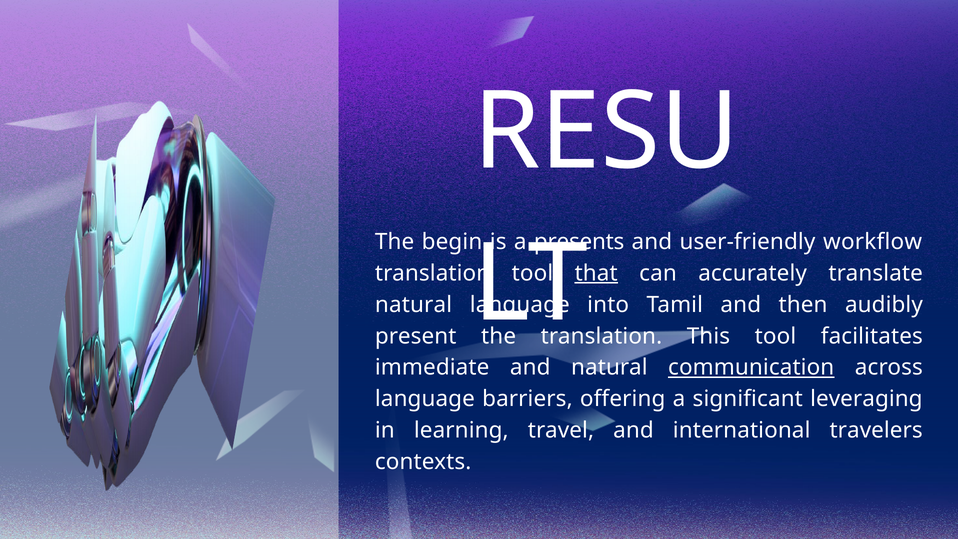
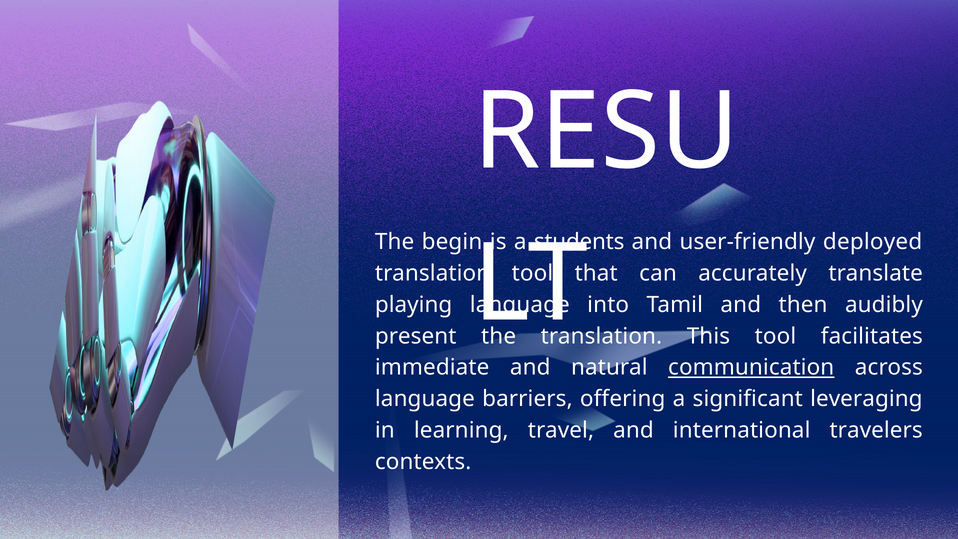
presents: presents -> students
workflow: workflow -> deployed
that underline: present -> none
natural at (414, 305): natural -> playing
